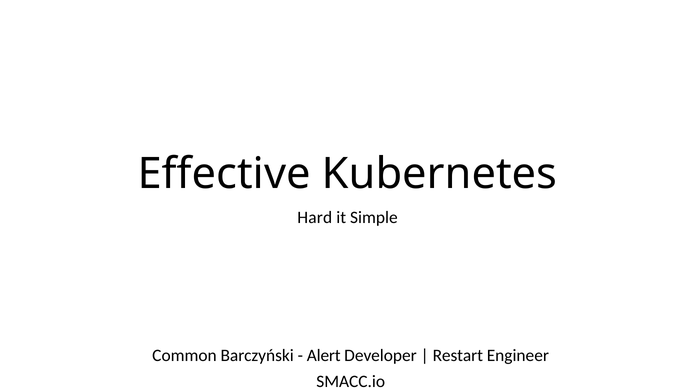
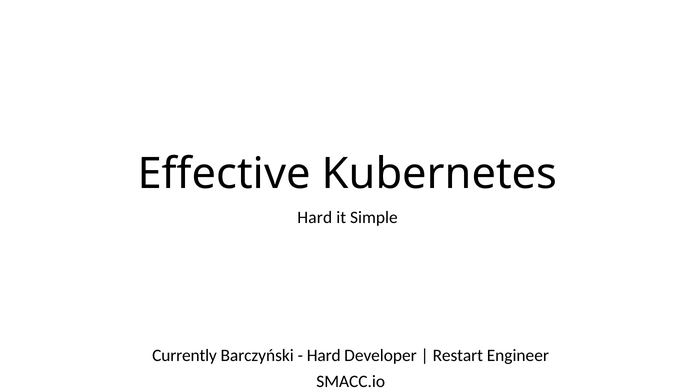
Common: Common -> Currently
Alert at (324, 356): Alert -> Hard
